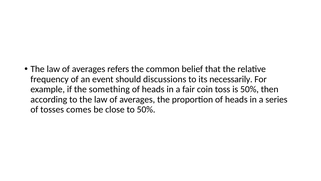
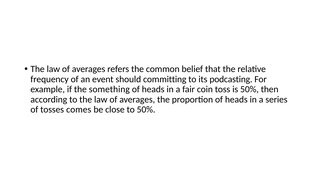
discussions: discussions -> committing
necessarily: necessarily -> podcasting
